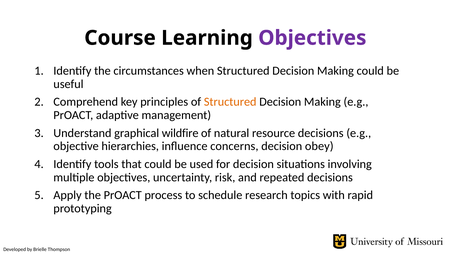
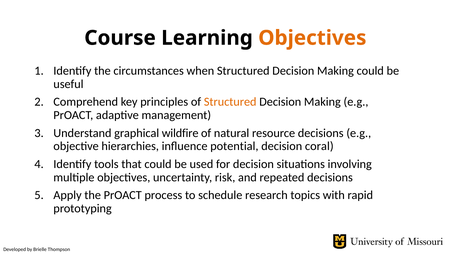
Objectives at (312, 38) colour: purple -> orange
concerns: concerns -> potential
obey: obey -> coral
